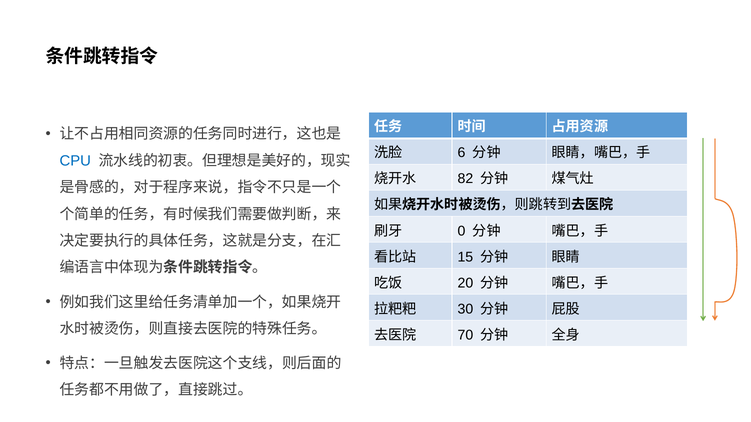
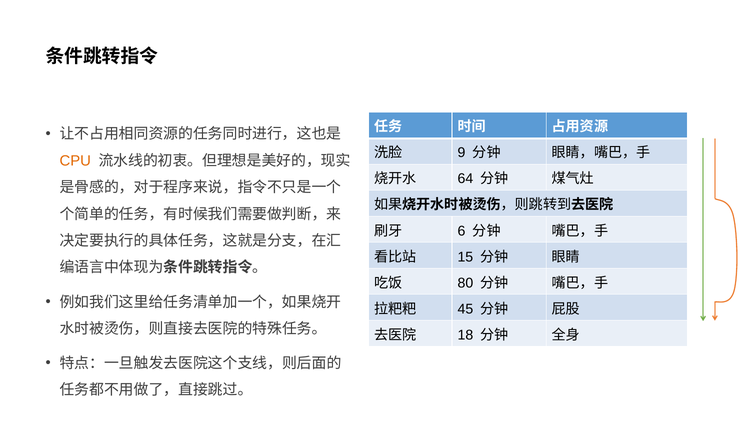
6: 6 -> 9
CPU colour: blue -> orange
82: 82 -> 64
0: 0 -> 6
20: 20 -> 80
30: 30 -> 45
70: 70 -> 18
